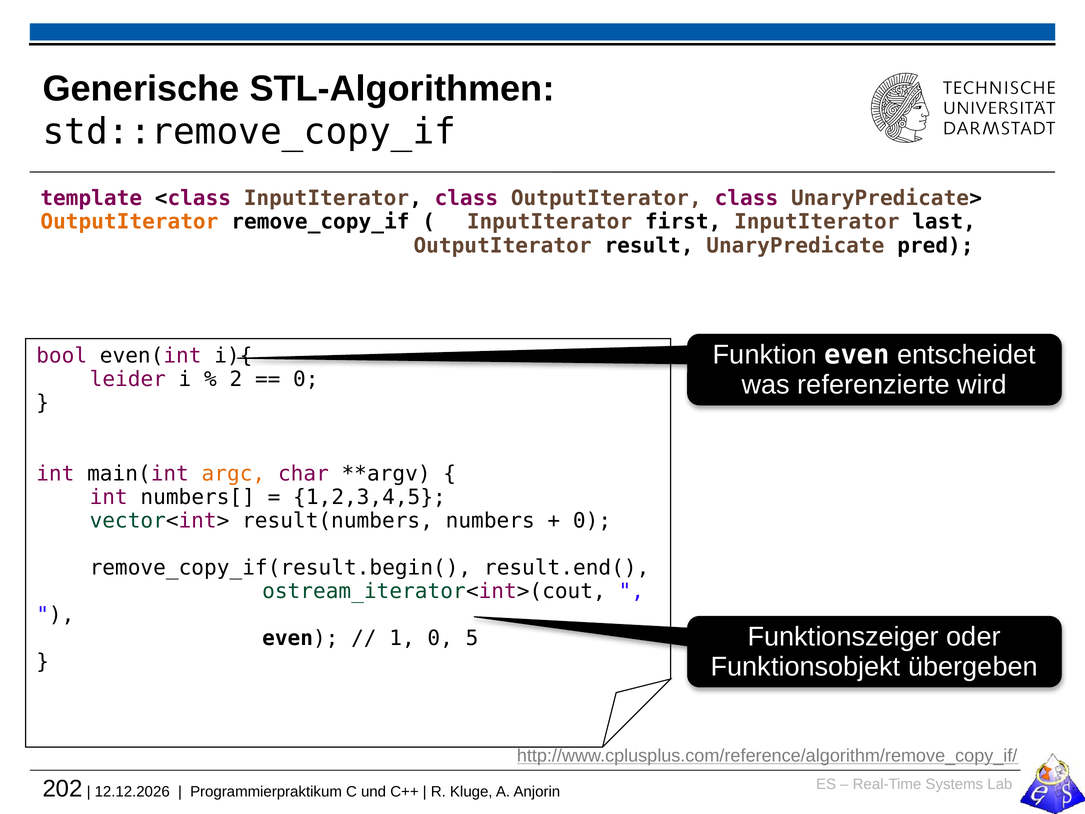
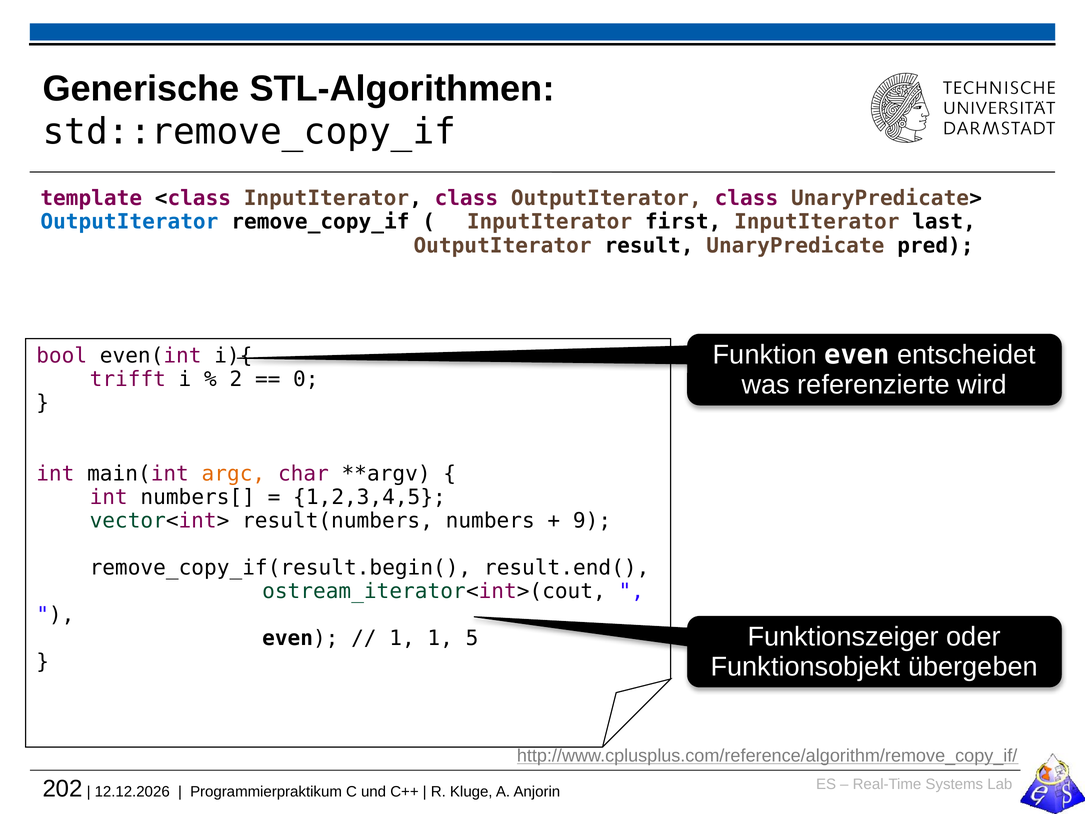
OutputIterator at (129, 222) colour: orange -> blue
leider: leider -> trifft
0 at (592, 521): 0 -> 9
1 0: 0 -> 1
